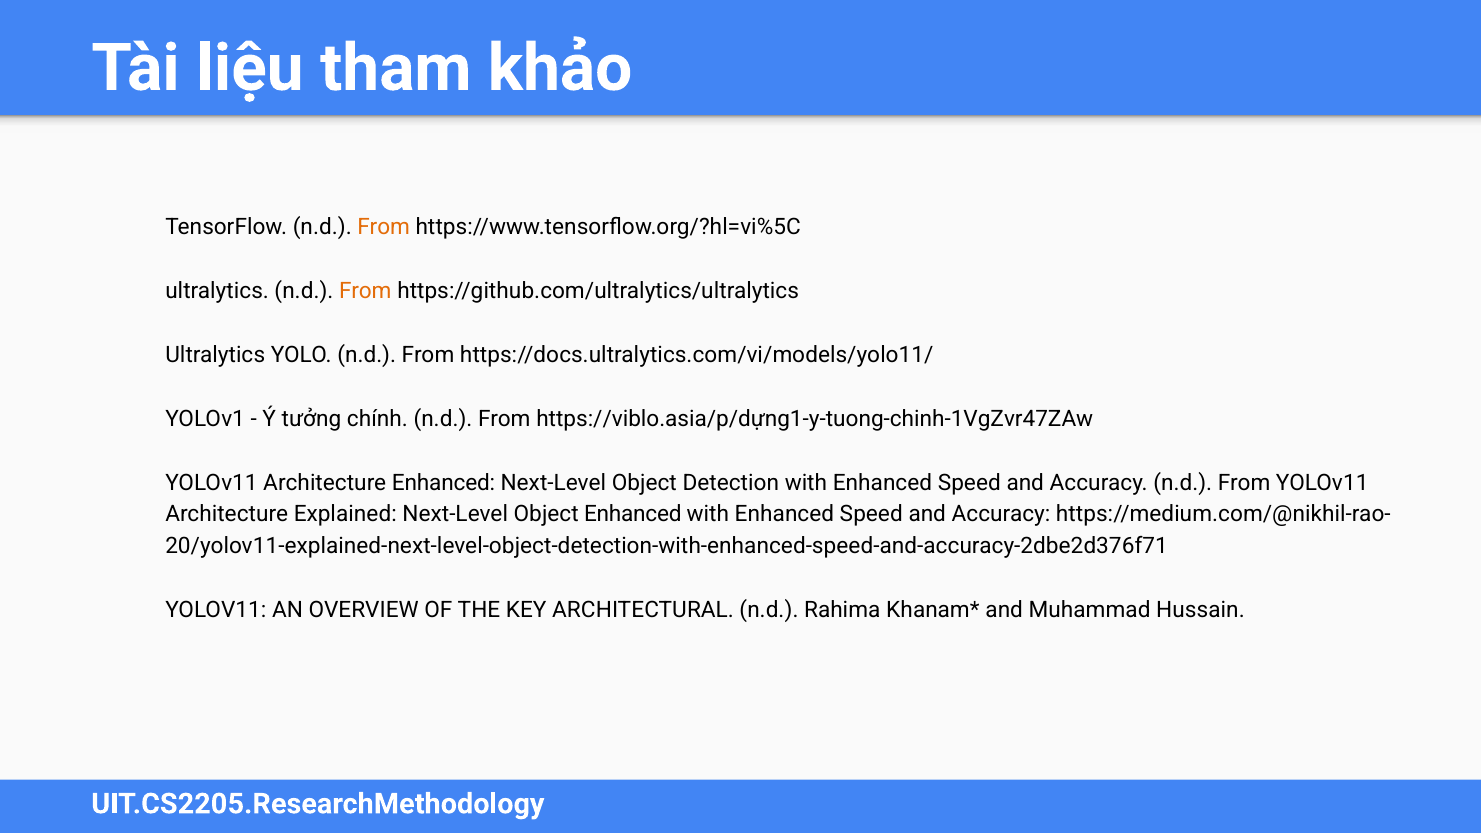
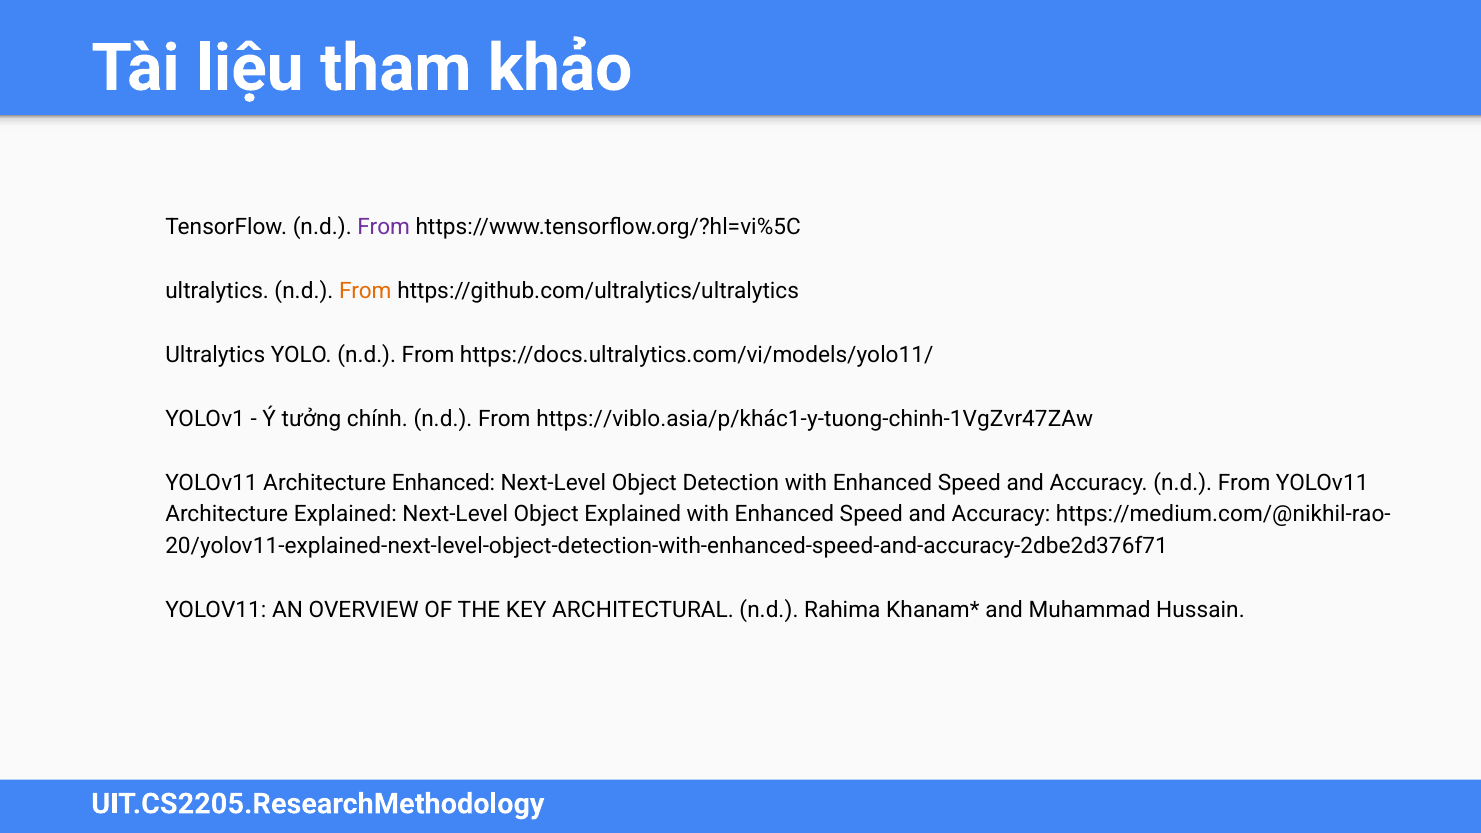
From at (384, 227) colour: orange -> purple
https://viblo.asia/p/dựng1-y-tuong-chinh-1VgZvr47ZAw: https://viblo.asia/p/dựng1-y-tuong-chinh-1VgZvr47ZAw -> https://viblo.asia/p/khác1-y-tuong-chinh-1VgZvr47ZAw
Object Enhanced: Enhanced -> Explained
